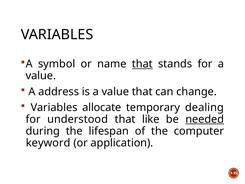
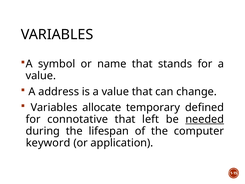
that at (142, 64) underline: present -> none
dealing: dealing -> defined
understood: understood -> connotative
like: like -> left
